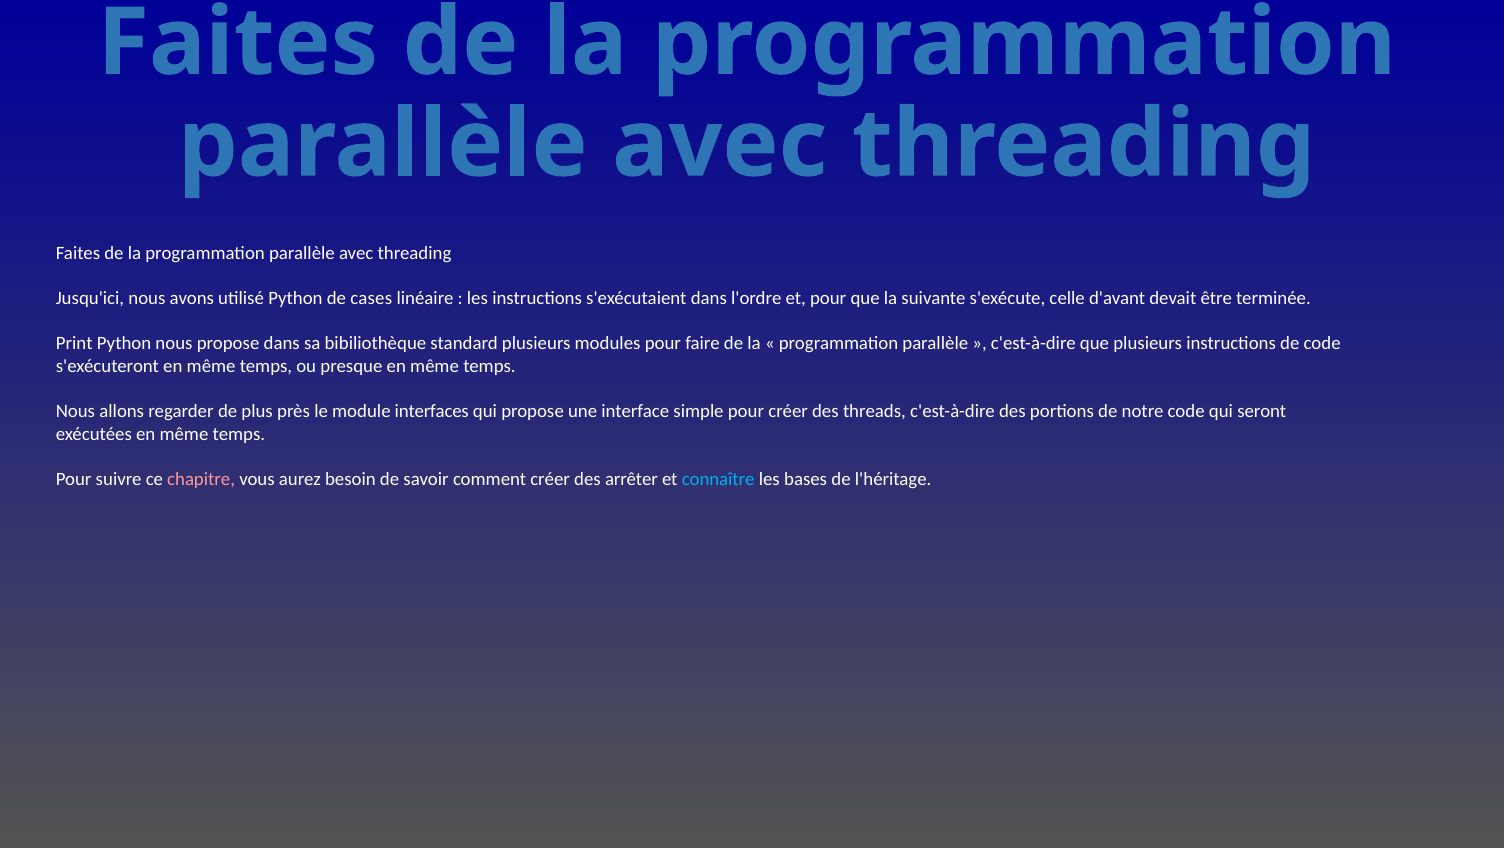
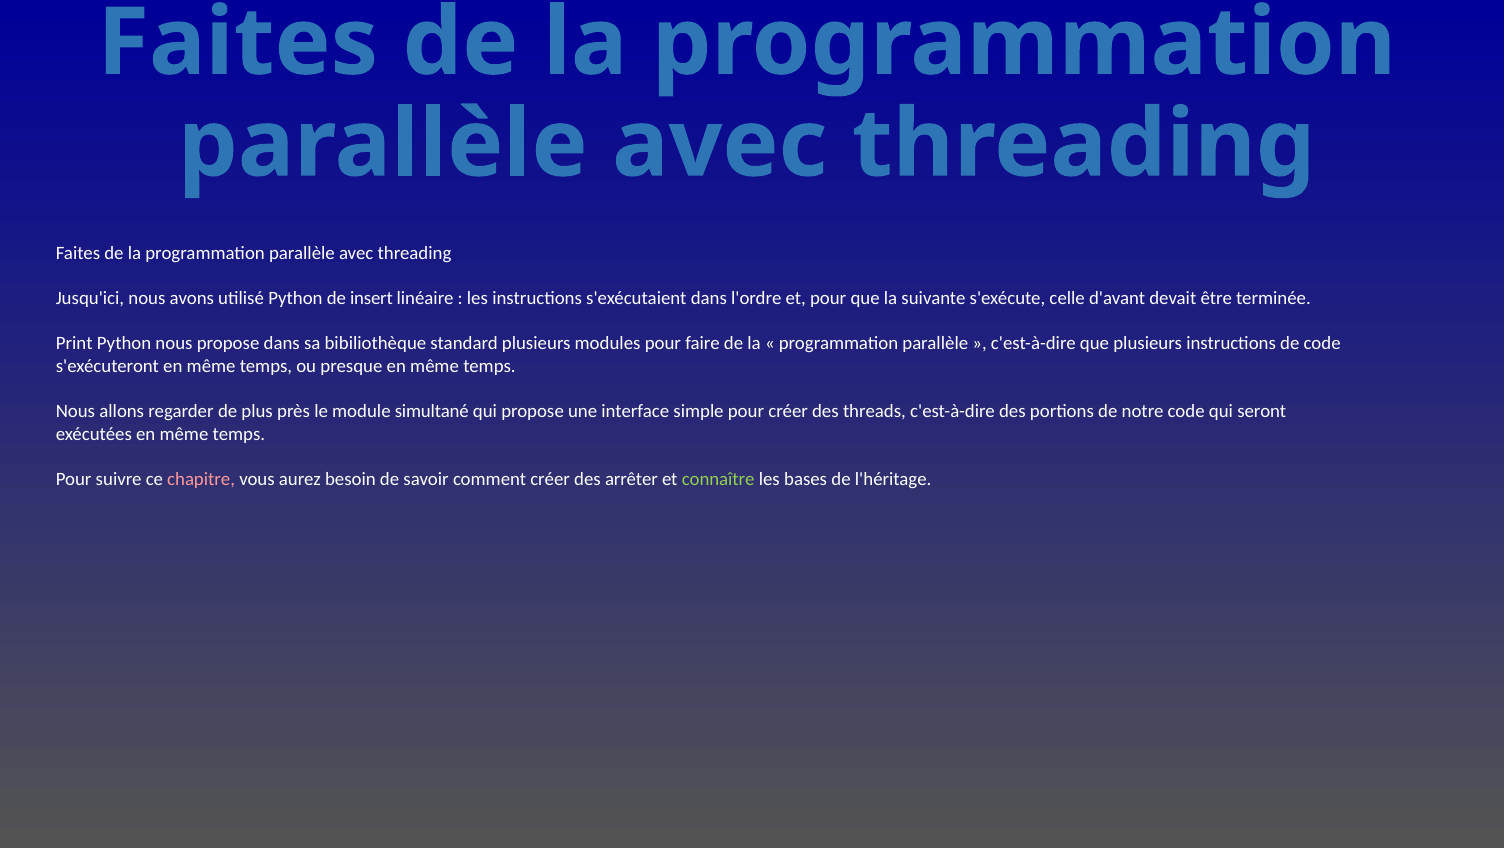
cases: cases -> insert
interfaces: interfaces -> simultané
connaître colour: light blue -> light green
